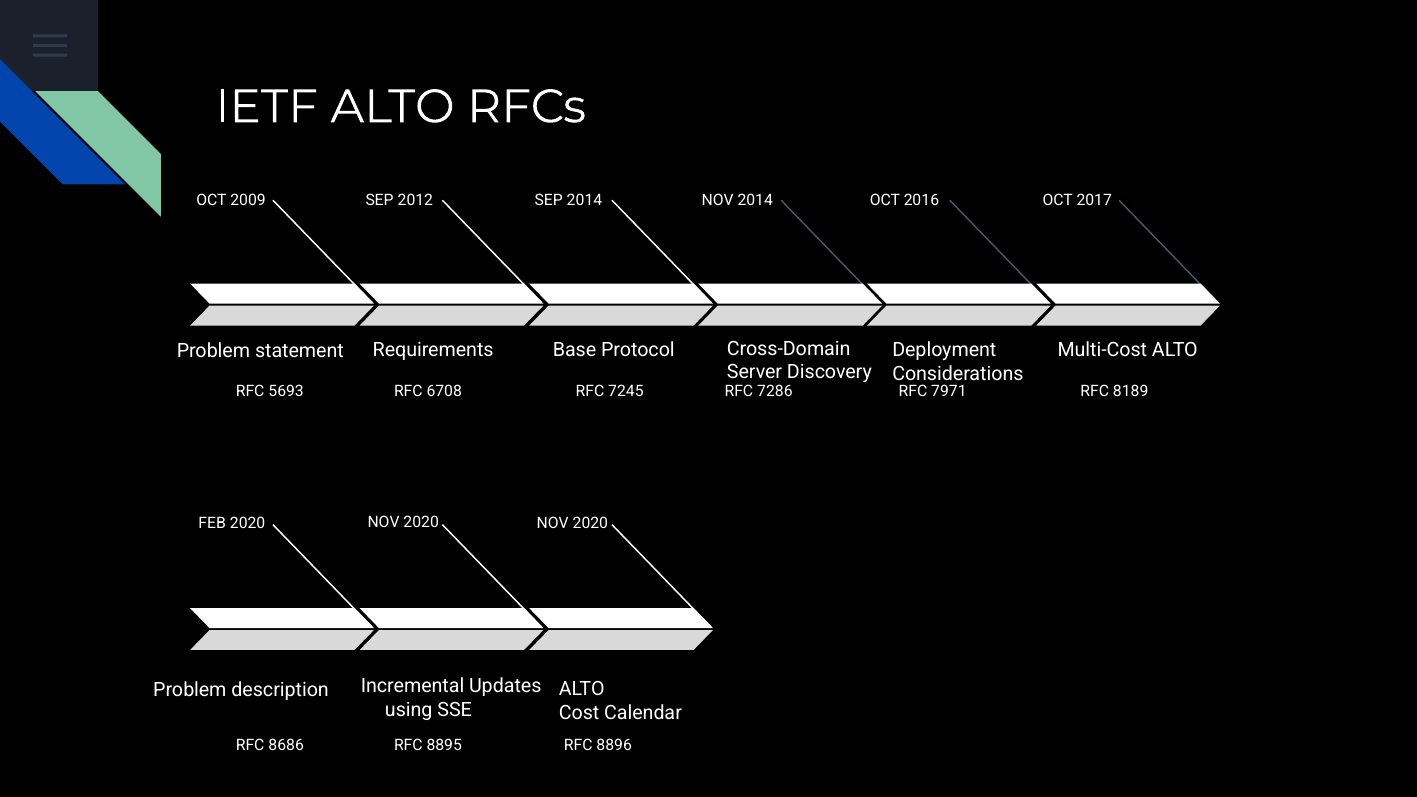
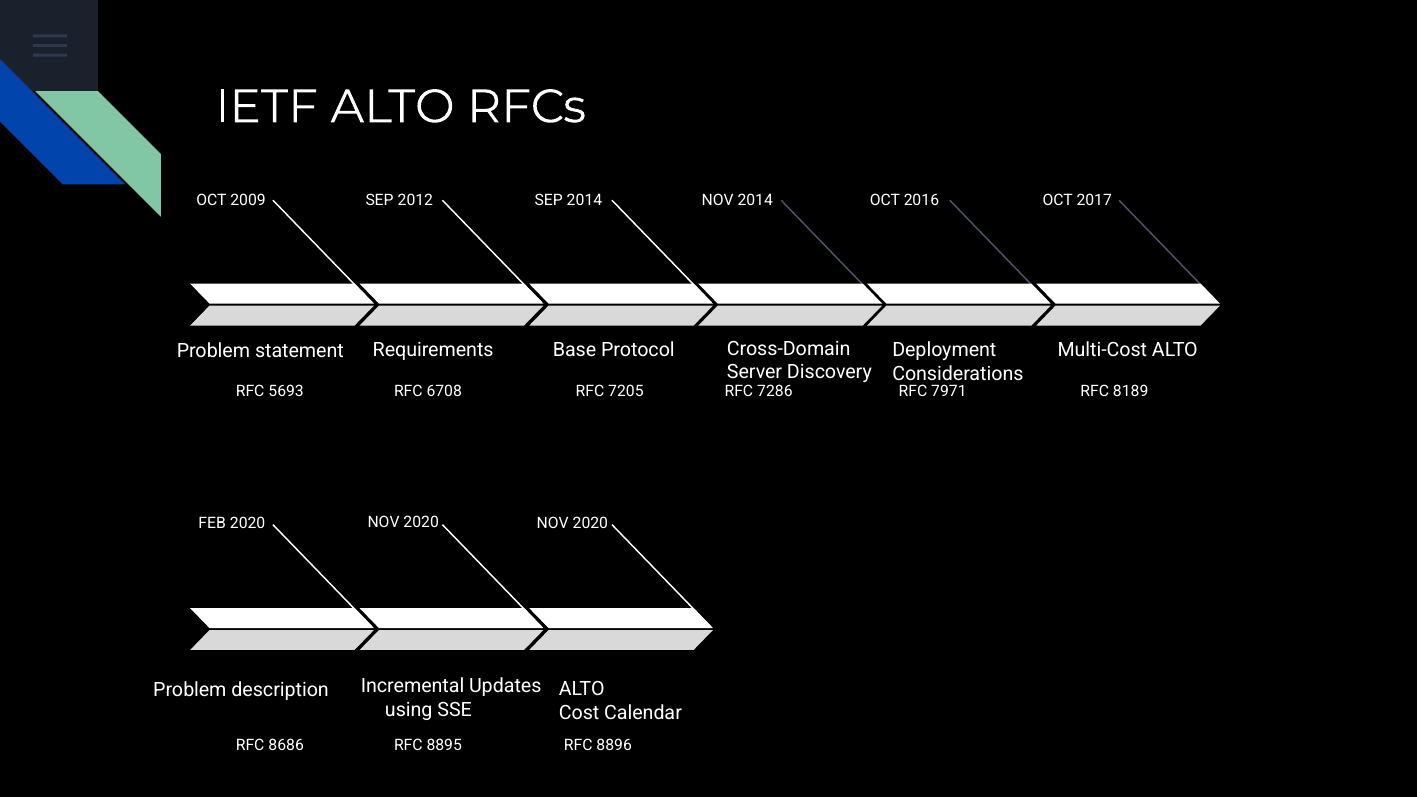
7245: 7245 -> 7205
